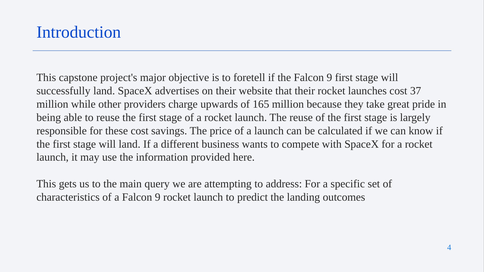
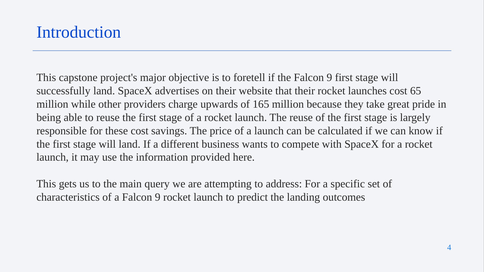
37: 37 -> 65
